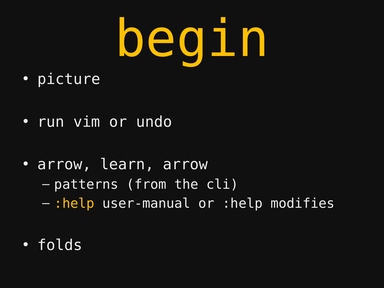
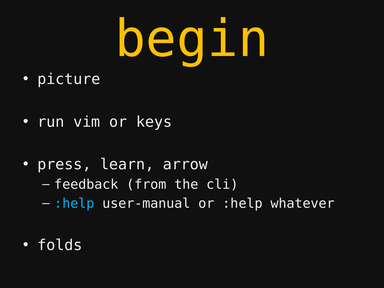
undo: undo -> keys
arrow at (64, 165): arrow -> press
patterns: patterns -> feedback
:help at (74, 203) colour: yellow -> light blue
modifies: modifies -> whatever
